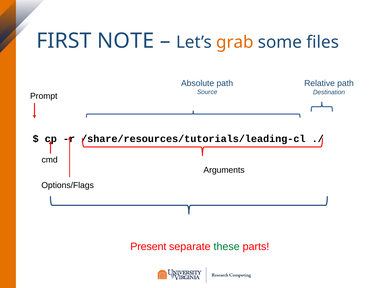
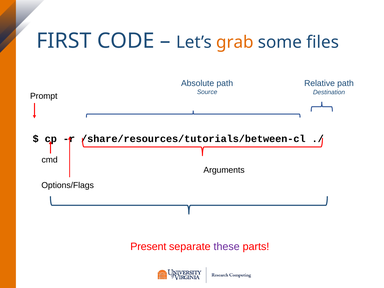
NOTE: NOTE -> CODE
/share/resources/tutorials/leading-cl: /share/resources/tutorials/leading-cl -> /share/resources/tutorials/between-cl
these colour: green -> purple
